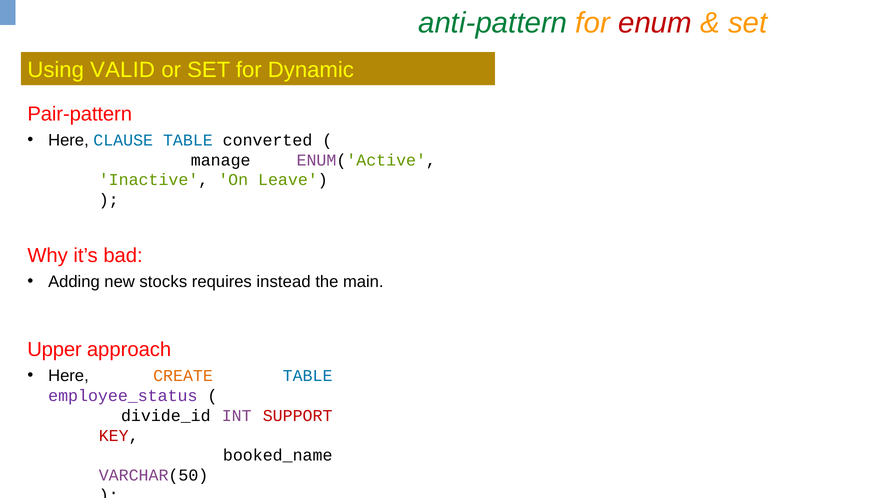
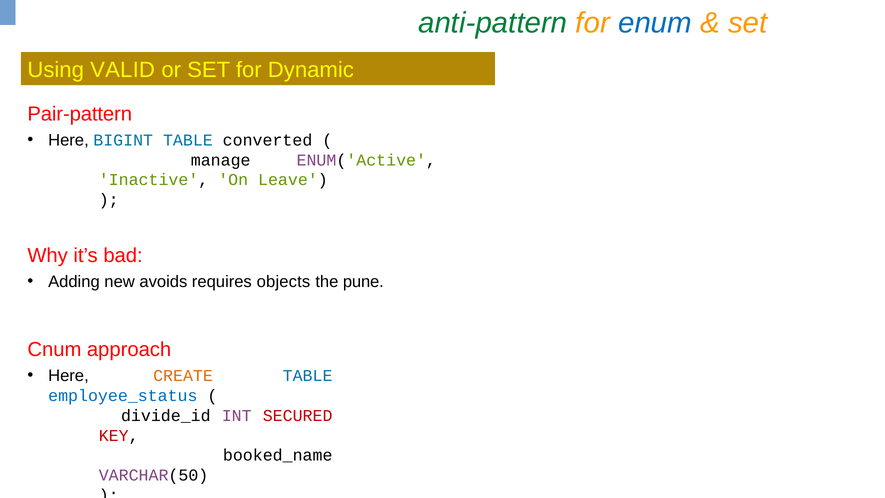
enum colour: red -> blue
CLAUSE: CLAUSE -> BIGINT
stocks: stocks -> avoids
instead: instead -> objects
main: main -> pune
Upper: Upper -> Cnum
employee_status colour: purple -> blue
SUPPORT: SUPPORT -> SECURED
